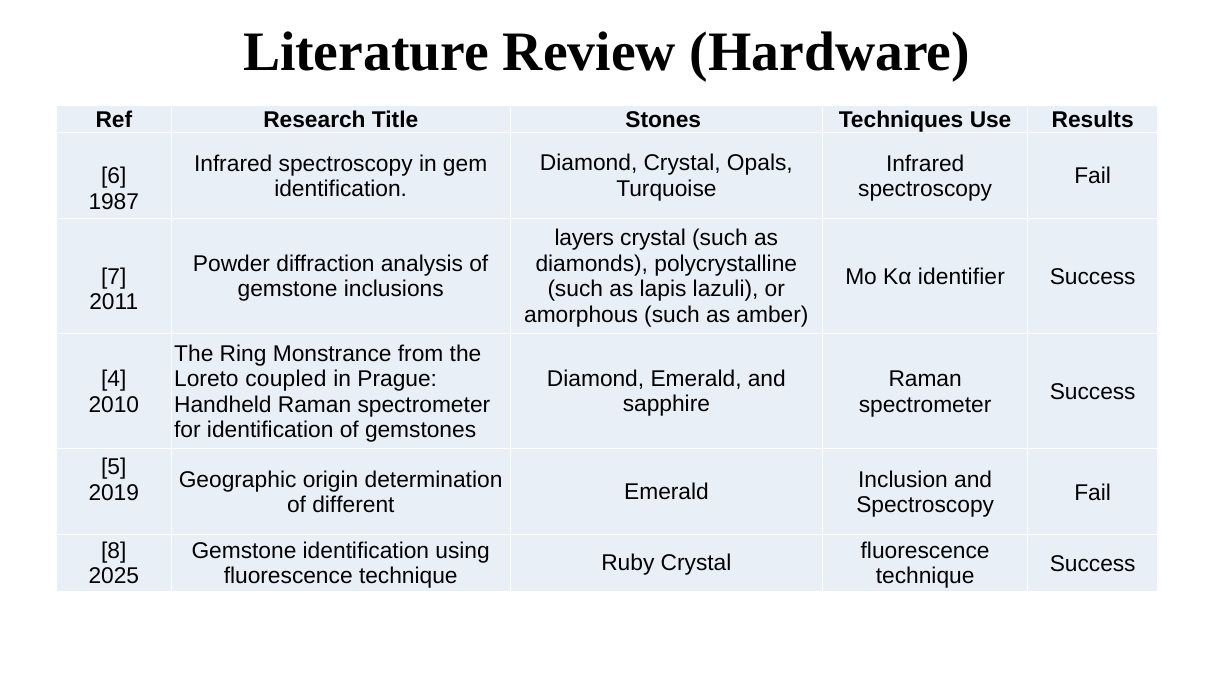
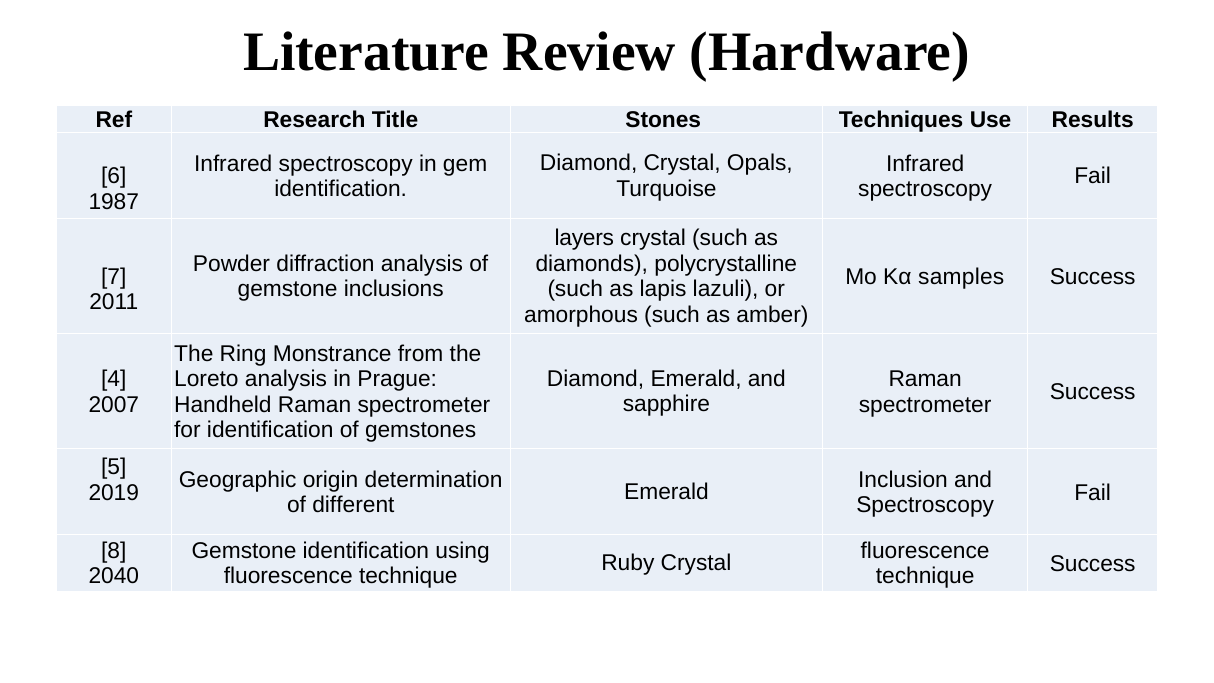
identifier: identifier -> samples
Loreto coupled: coupled -> analysis
2010: 2010 -> 2007
2025: 2025 -> 2040
